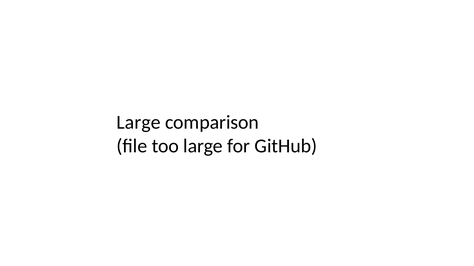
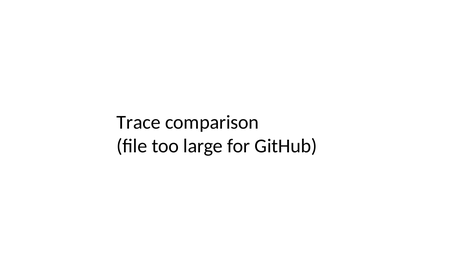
Large at (139, 123): Large -> Trace
